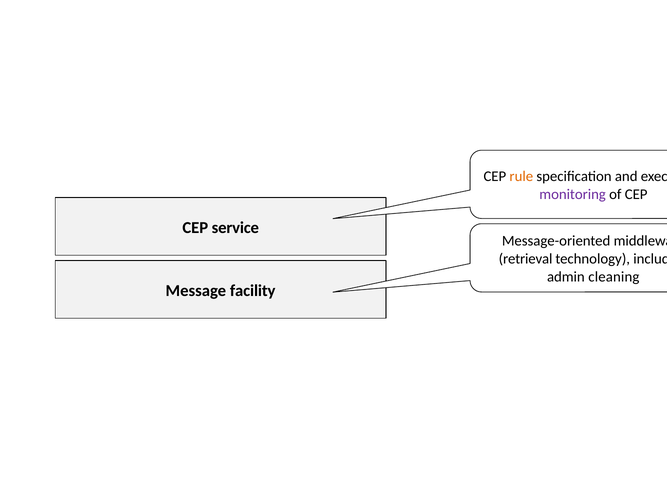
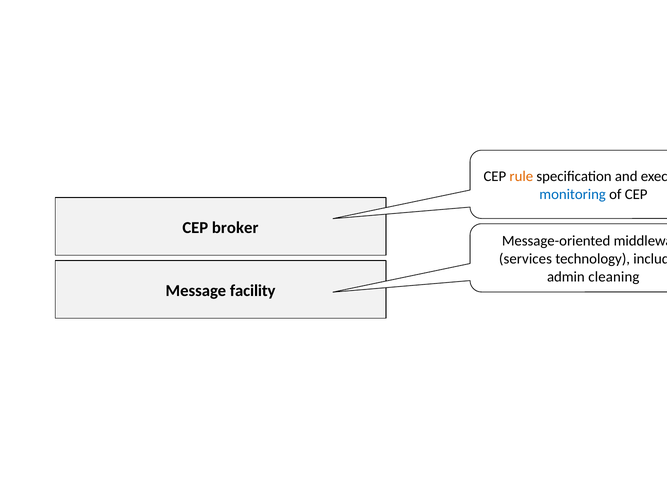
monitoring colour: purple -> blue
service: service -> broker
retrieval: retrieval -> services
